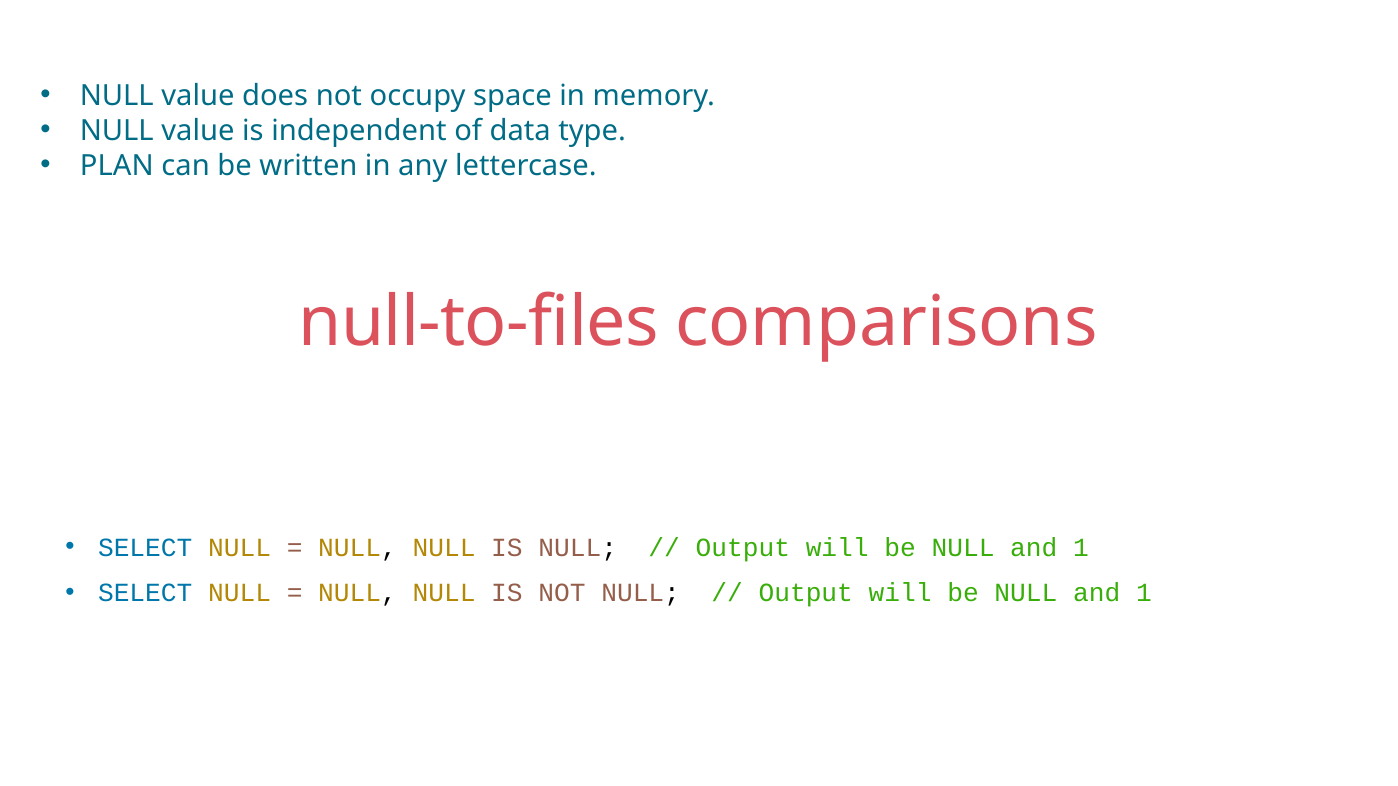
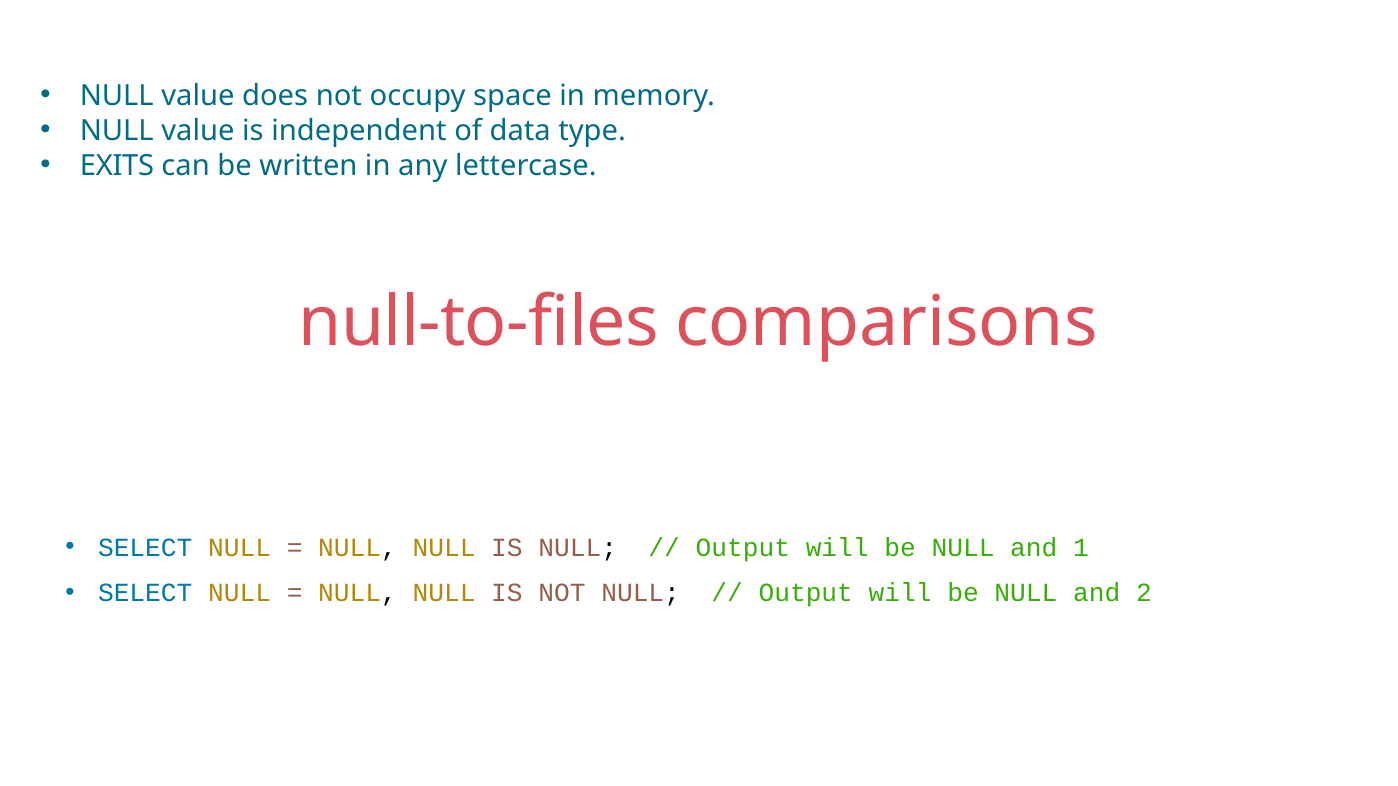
PLAN: PLAN -> EXITS
1 at (1144, 593): 1 -> 2
